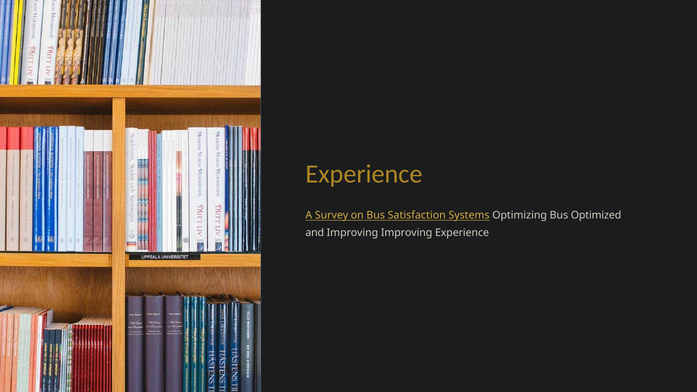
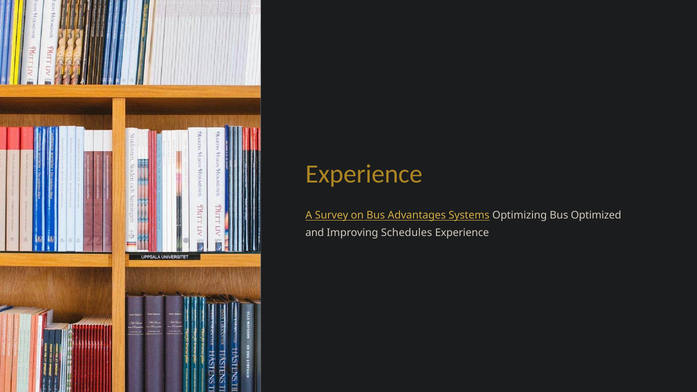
Satisfaction: Satisfaction -> Advantages
Improving Improving: Improving -> Schedules
